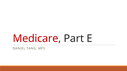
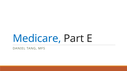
Medicare colour: red -> blue
